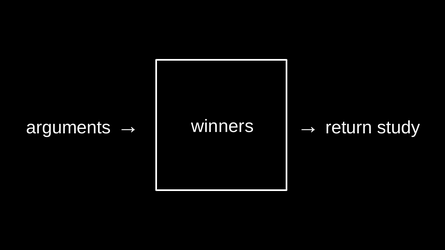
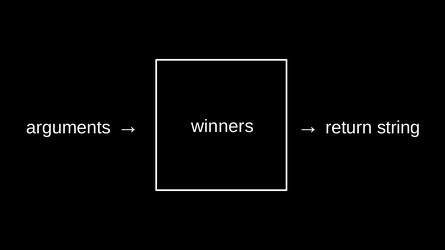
study: study -> string
